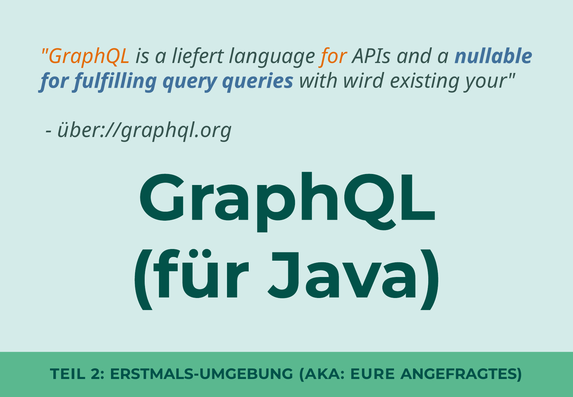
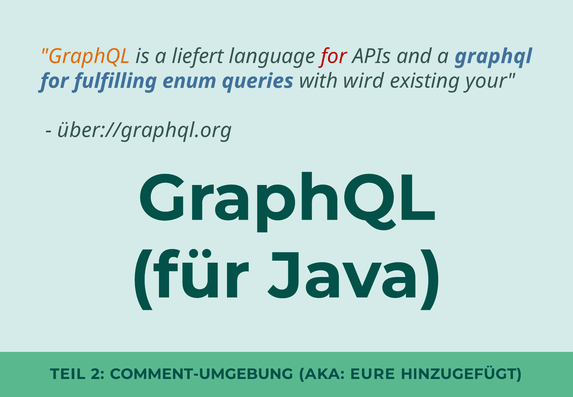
for at (334, 56) colour: orange -> red
a nullable: nullable -> graphql
query: query -> enum
ERSTMALS-UMGEBUNG: ERSTMALS-UMGEBUNG -> COMMENT-UMGEBUNG
ANGEFRAGTES: ANGEFRAGTES -> HINZUGEFÜGT
